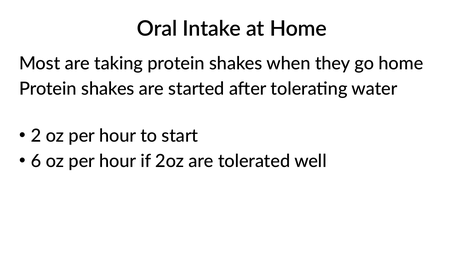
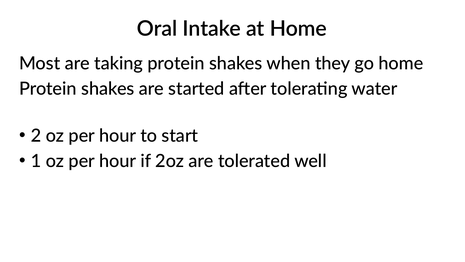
6: 6 -> 1
